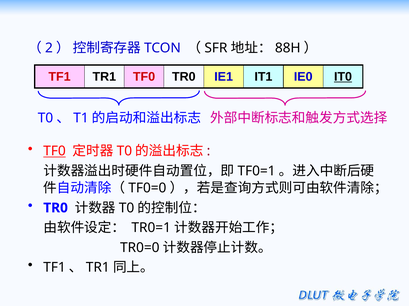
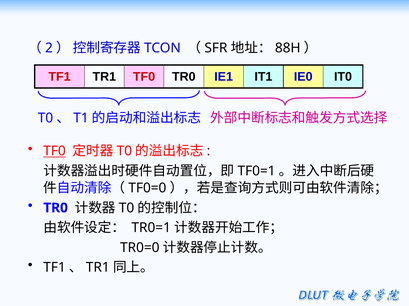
IT0 underline: present -> none
